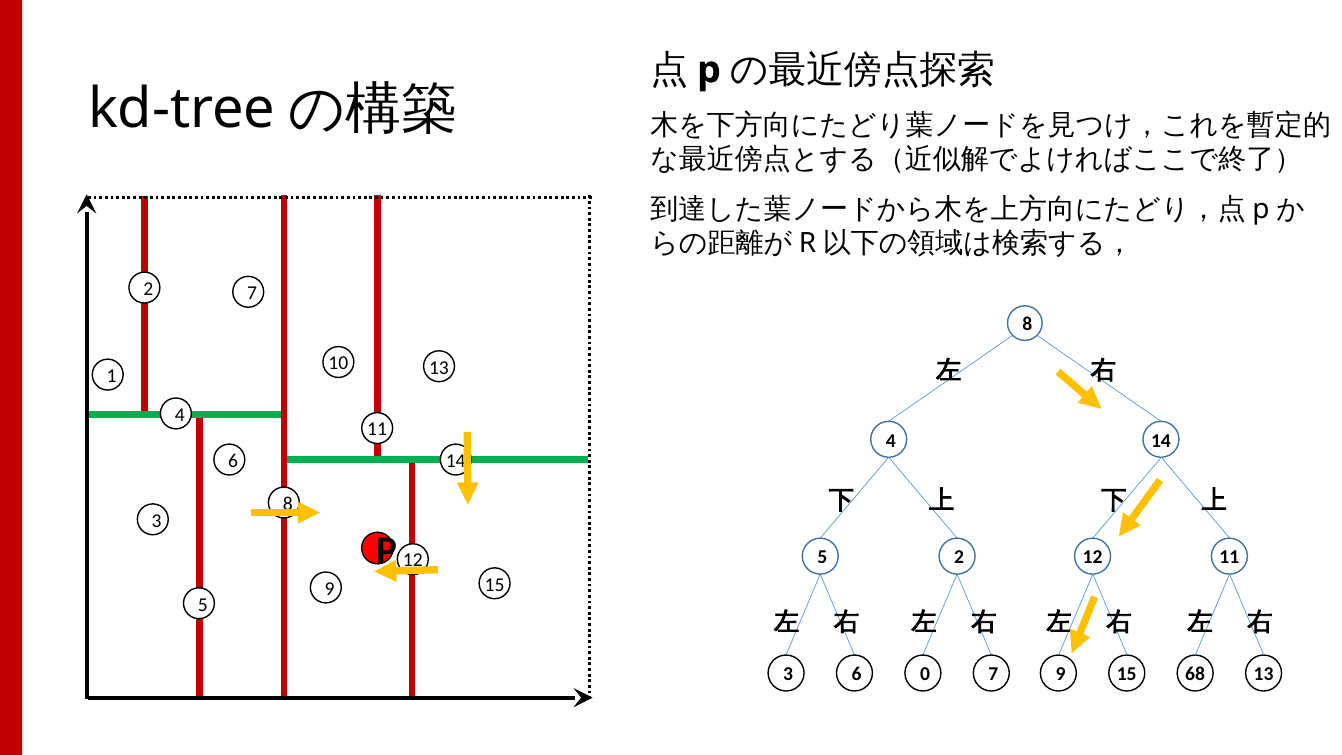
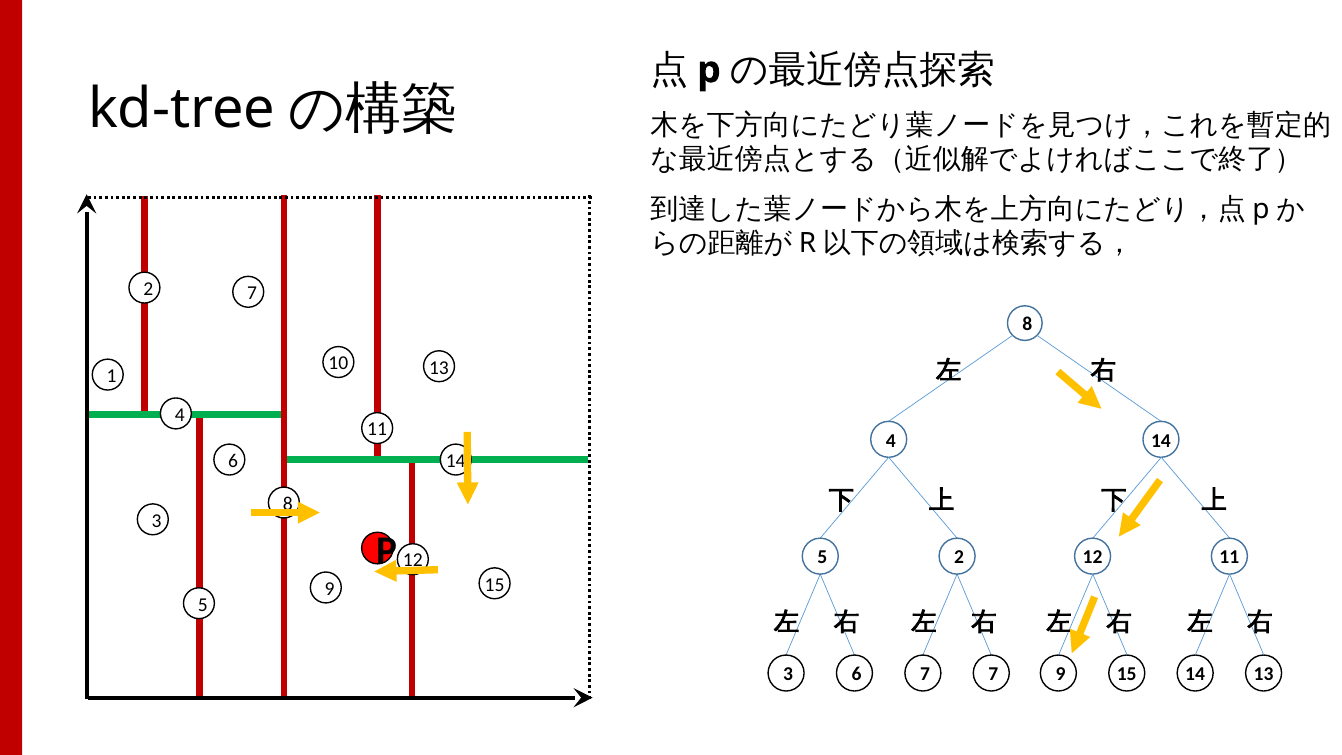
6 0: 0 -> 7
15 68: 68 -> 14
